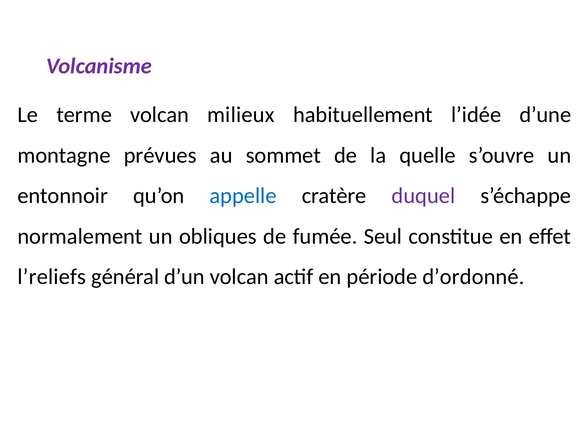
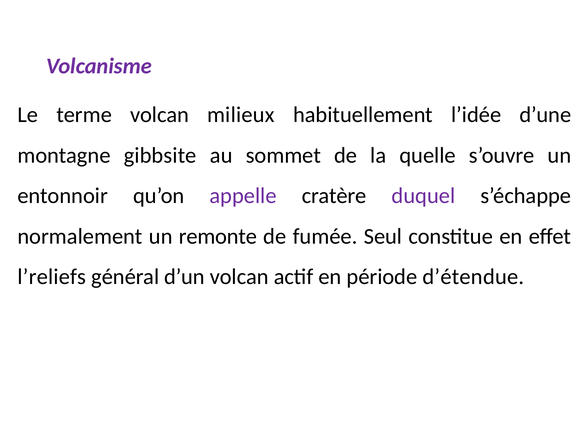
prévues: prévues -> gibbsite
appelle colour: blue -> purple
obliques: obliques -> remonte
d’ordonné: d’ordonné -> d’étendue
